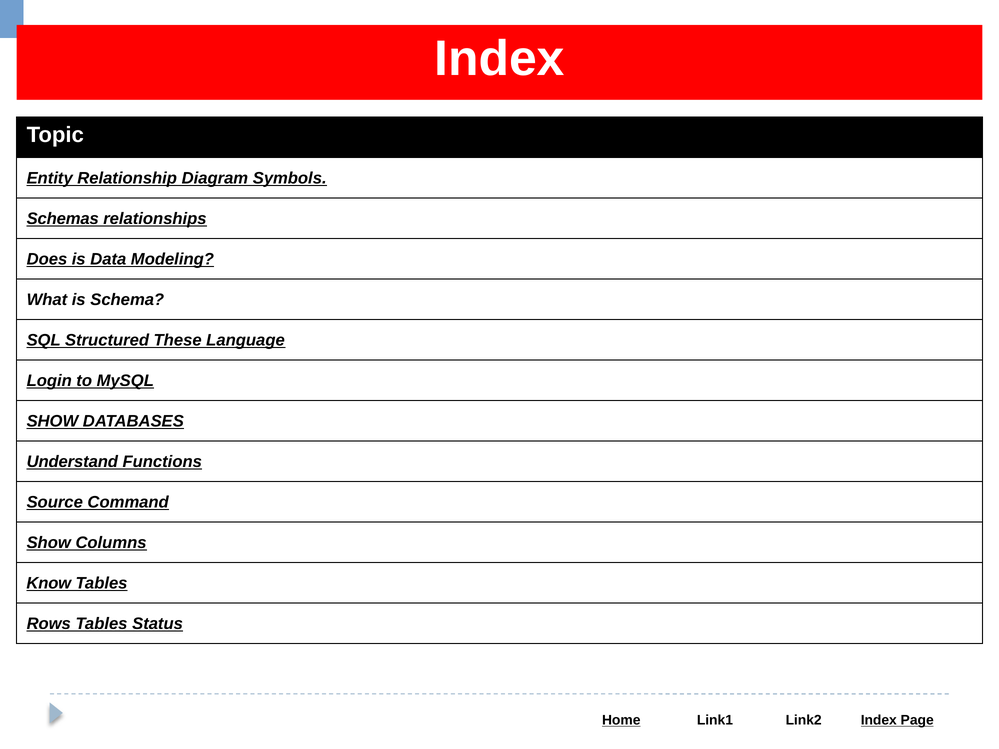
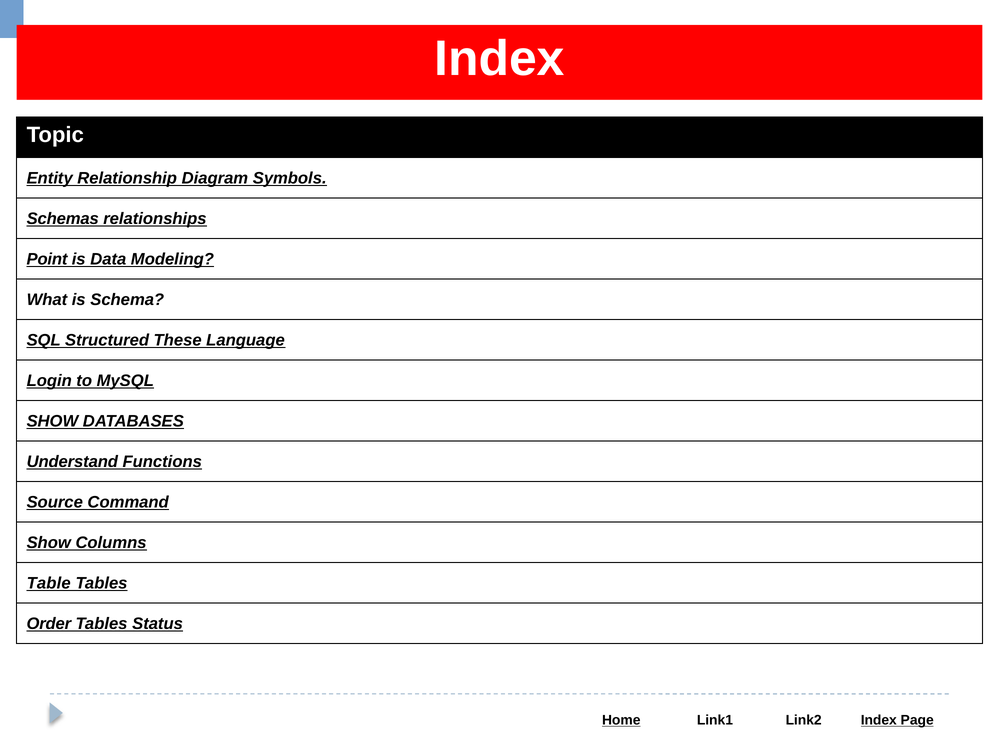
Does: Does -> Point
Know: Know -> Table
Rows: Rows -> Order
